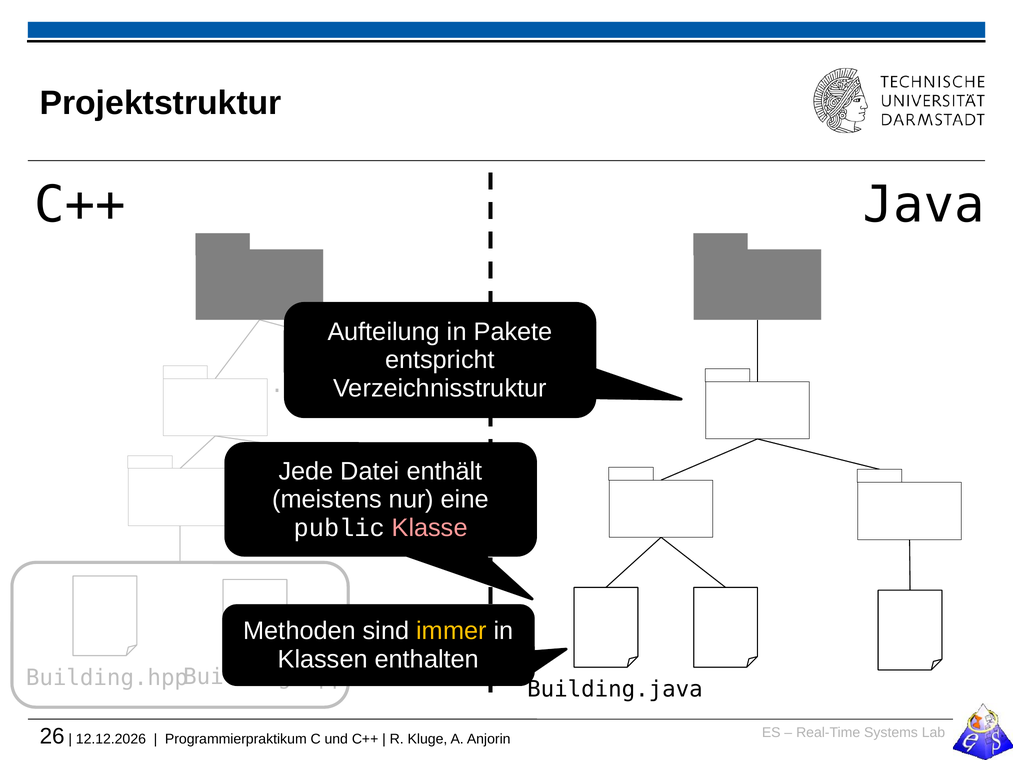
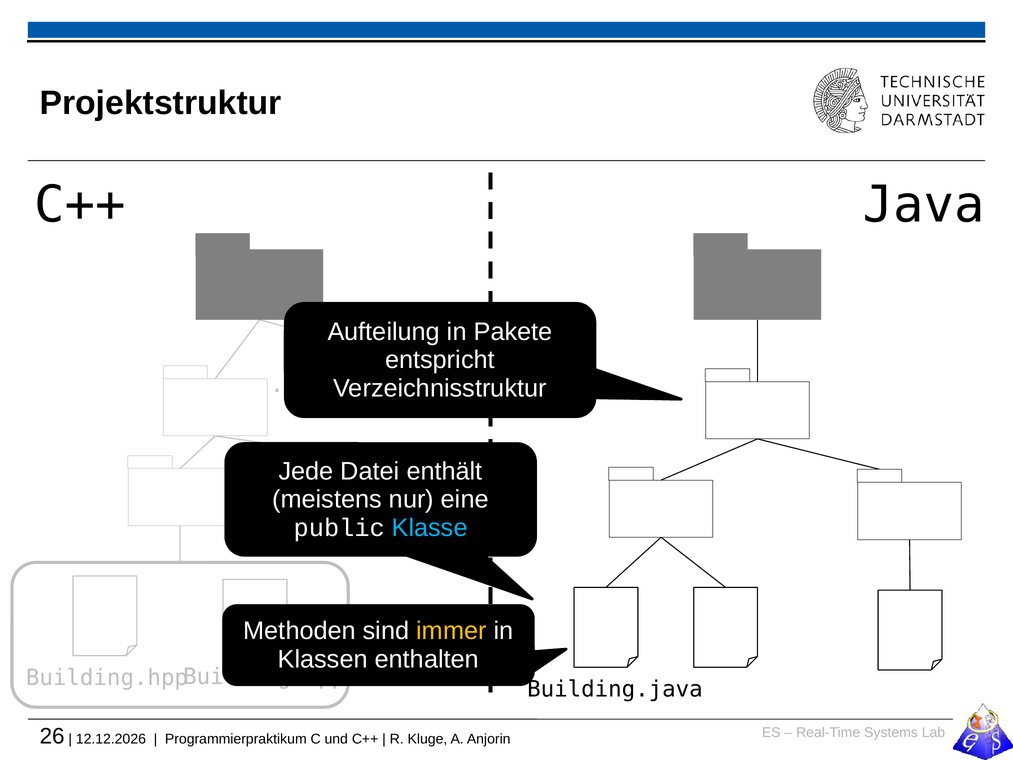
Klasse colour: pink -> light blue
